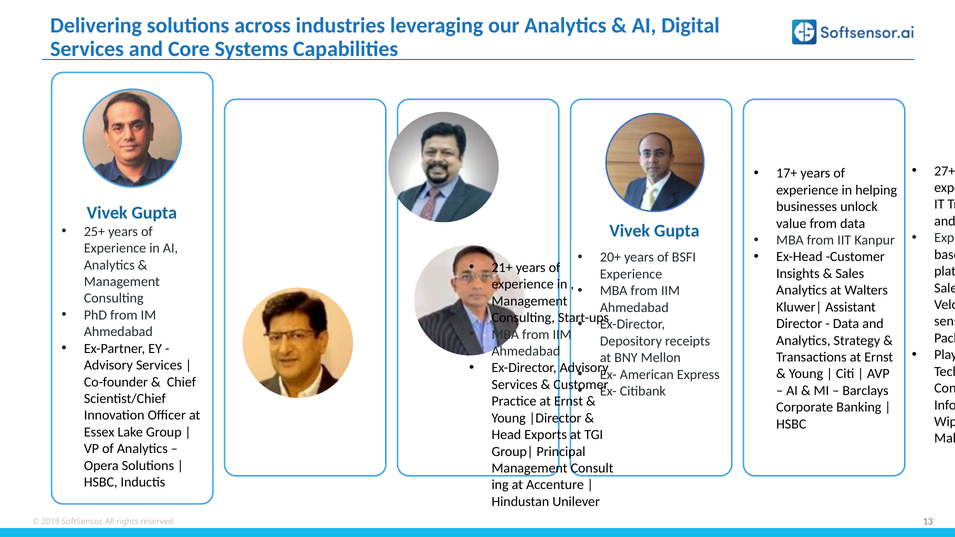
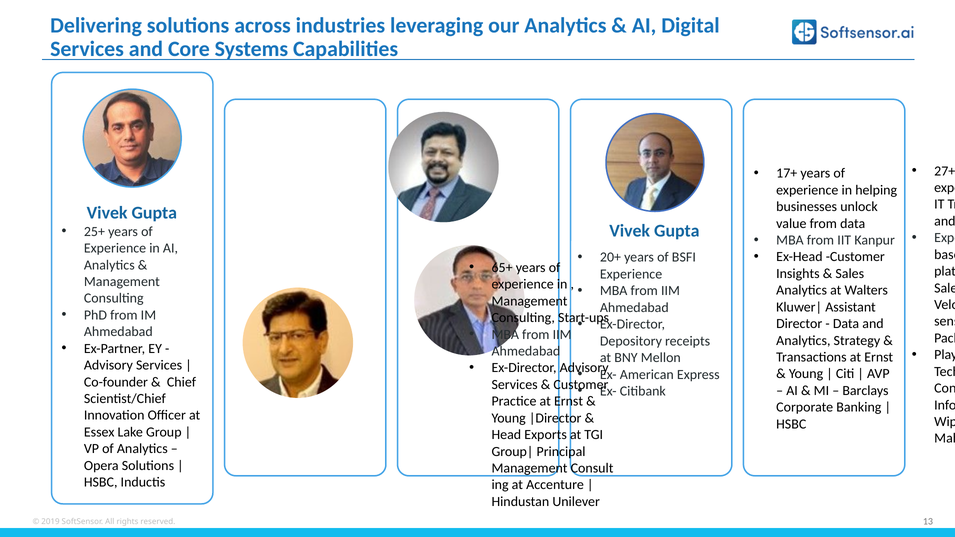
21+: 21+ -> 65+
